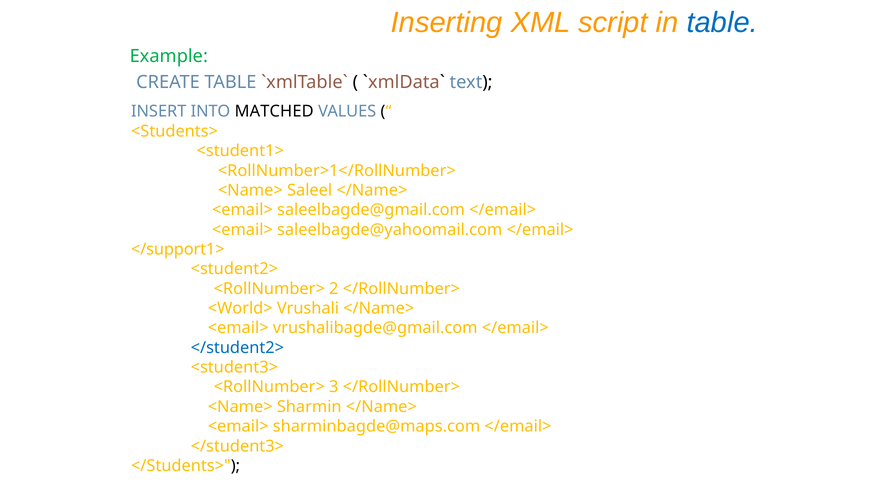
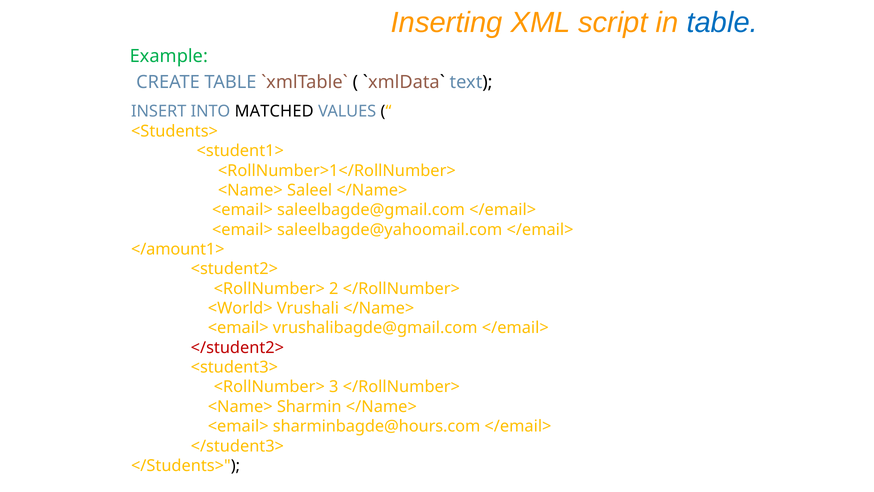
</support1>: </support1> -> </amount1>
</student2> colour: blue -> red
sharminbagde@maps.com: sharminbagde@maps.com -> sharminbagde@hours.com
